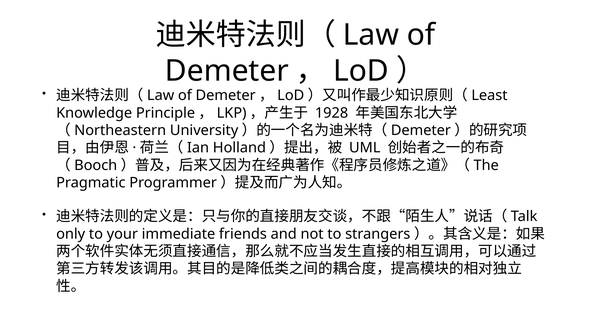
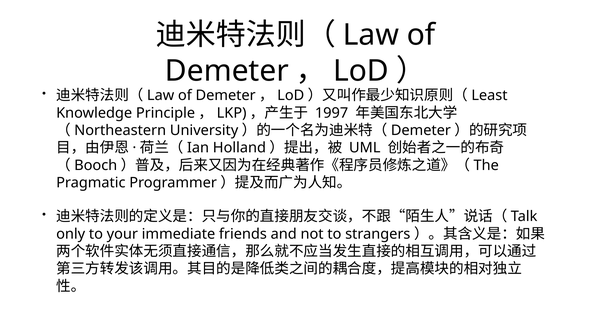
1928: 1928 -> 1997
